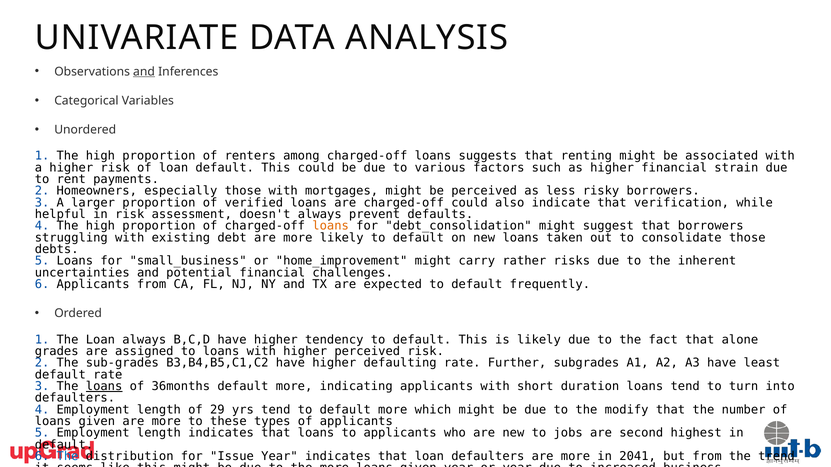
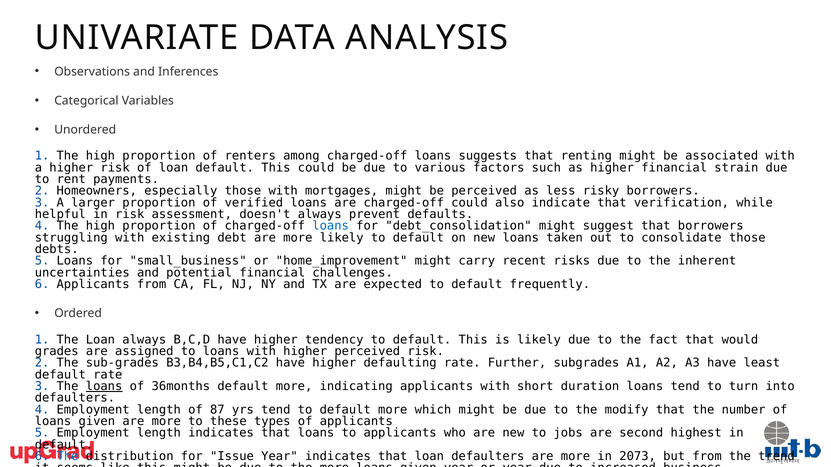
and at (144, 72) underline: present -> none
loans at (331, 226) colour: orange -> blue
rather: rather -> recent
alone: alone -> would
29: 29 -> 87
2041: 2041 -> 2073
